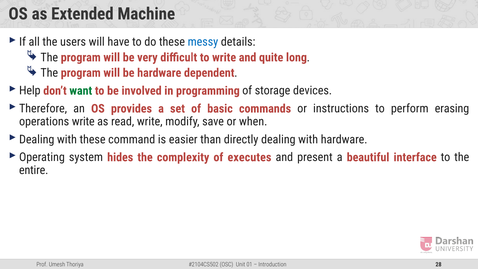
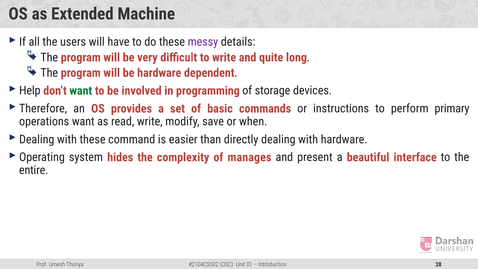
messy colour: blue -> purple
erasing: erasing -> primary
operations write: write -> want
executes: executes -> manages
